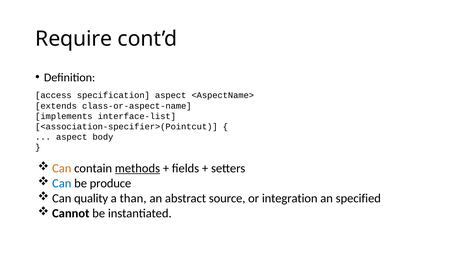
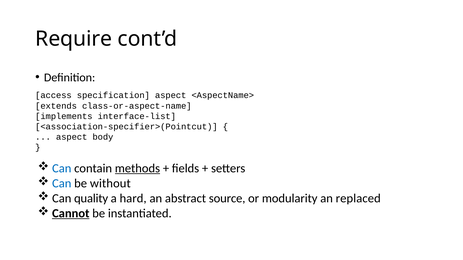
Can at (62, 169) colour: orange -> blue
produce: produce -> without
than: than -> hard
integration: integration -> modularity
specified: specified -> replaced
Cannot underline: none -> present
